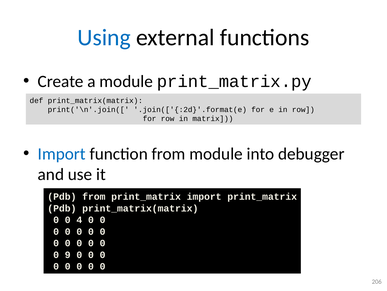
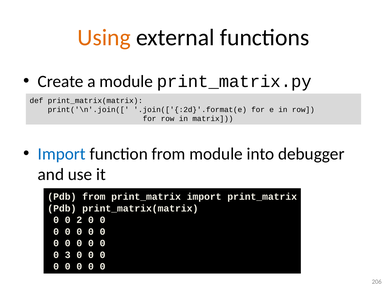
Using colour: blue -> orange
4: 4 -> 2
9: 9 -> 3
